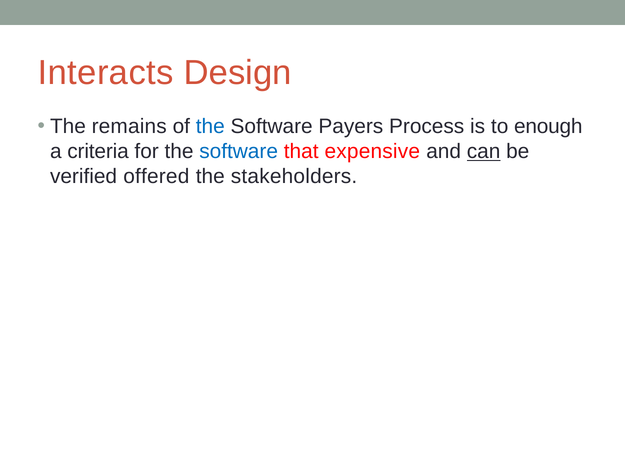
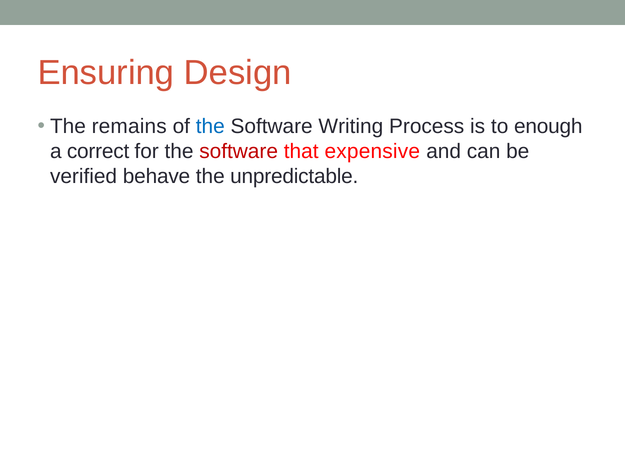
Interacts: Interacts -> Ensuring
Payers: Payers -> Writing
criteria: criteria -> correct
software at (239, 151) colour: blue -> red
can underline: present -> none
offered: offered -> behave
stakeholders: stakeholders -> unpredictable
